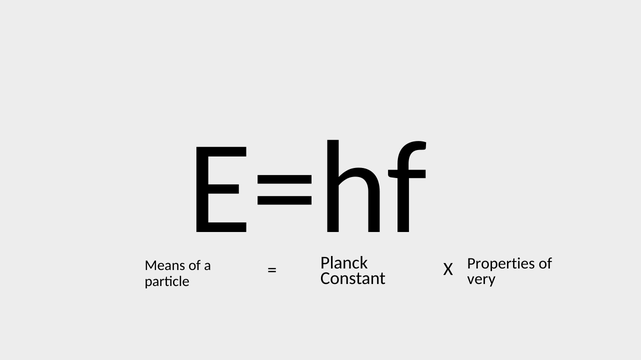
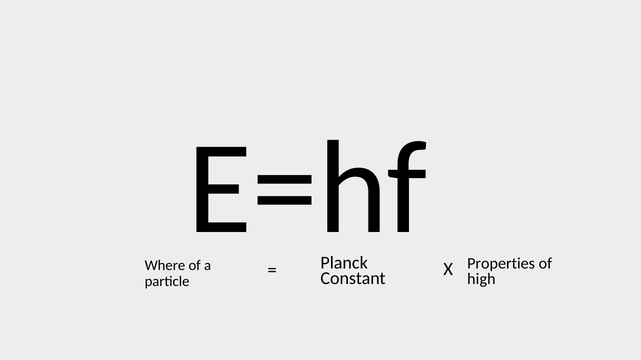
Means: Means -> Where
very: very -> high
